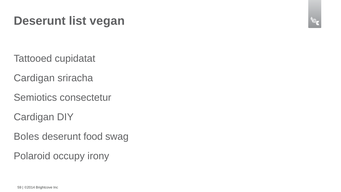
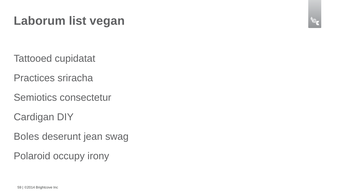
Deserunt at (40, 21): Deserunt -> Laborum
Cardigan at (34, 78): Cardigan -> Practices
food: food -> jean
